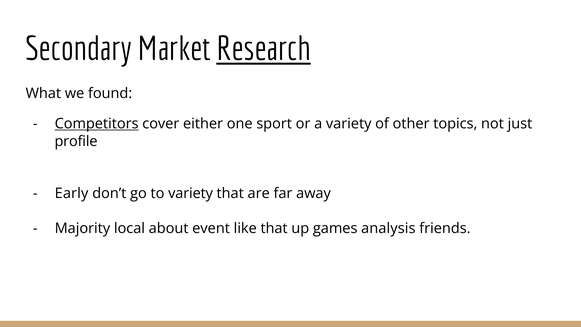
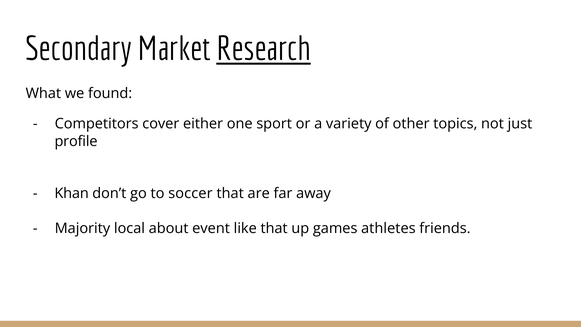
Competitors underline: present -> none
Early: Early -> Khan
to variety: variety -> soccer
analysis: analysis -> athletes
